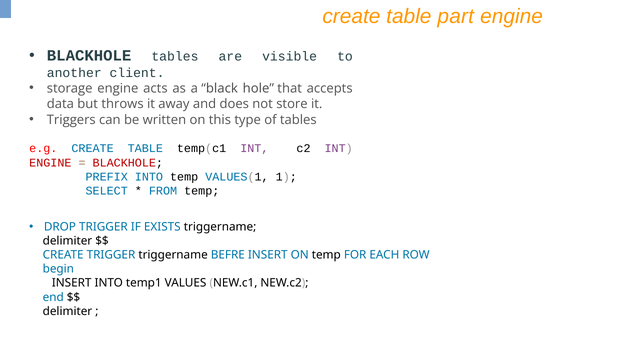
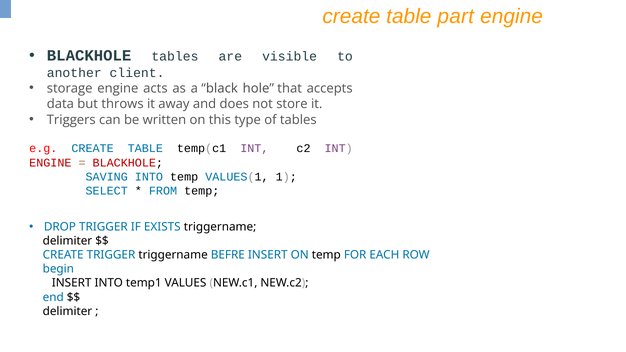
PREFIX: PREFIX -> SAVING
